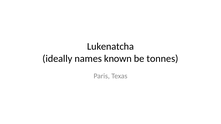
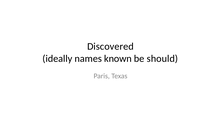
Lukenatcha: Lukenatcha -> Discovered
tonnes: tonnes -> should
